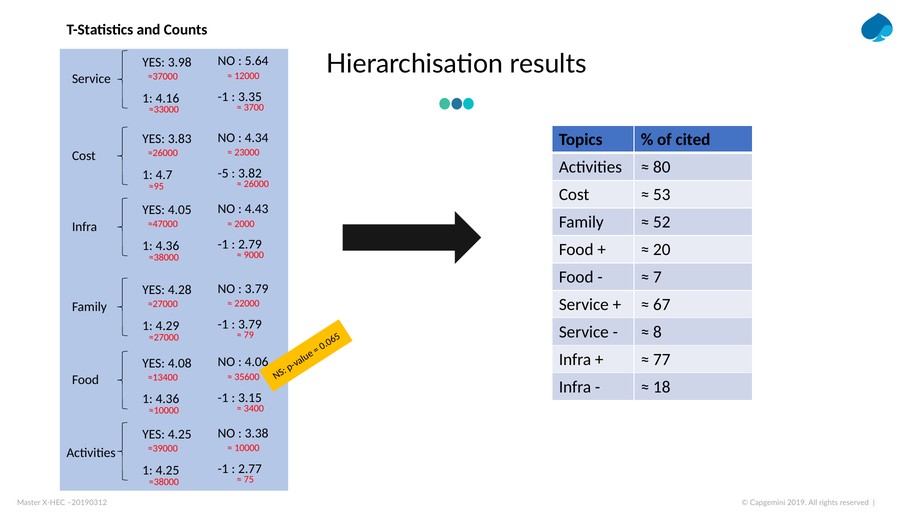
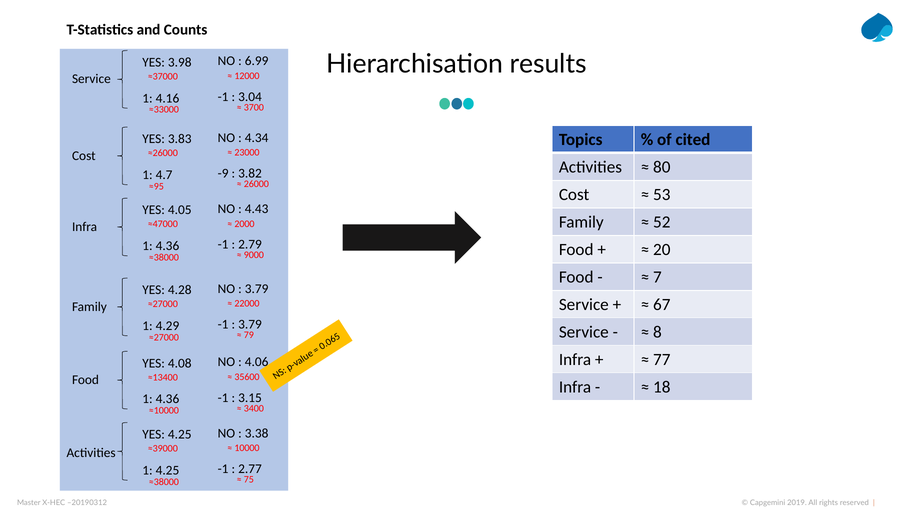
5.64: 5.64 -> 6.99
3.35: 3.35 -> 3.04
-5: -5 -> -9
